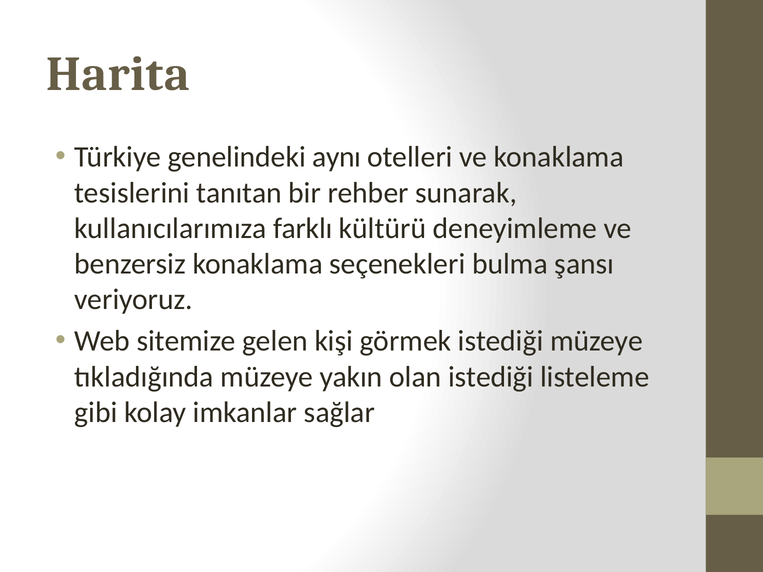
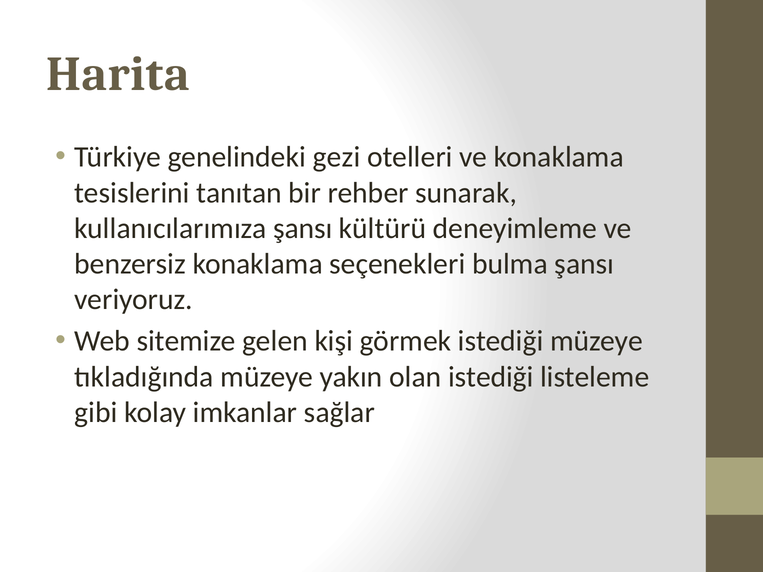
aynı: aynı -> gezi
kullanıcılarımıza farklı: farklı -> şansı
